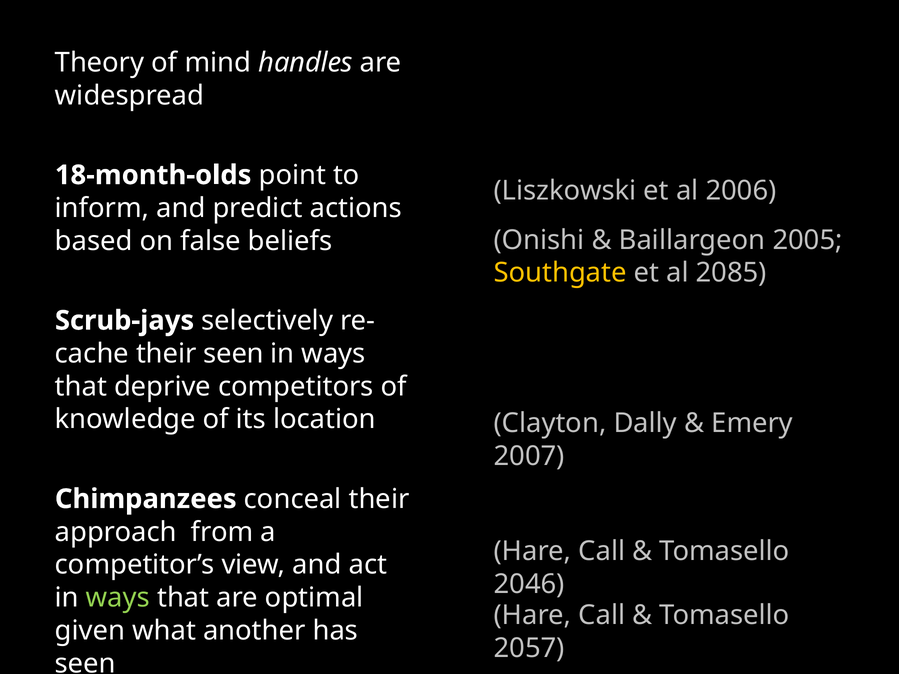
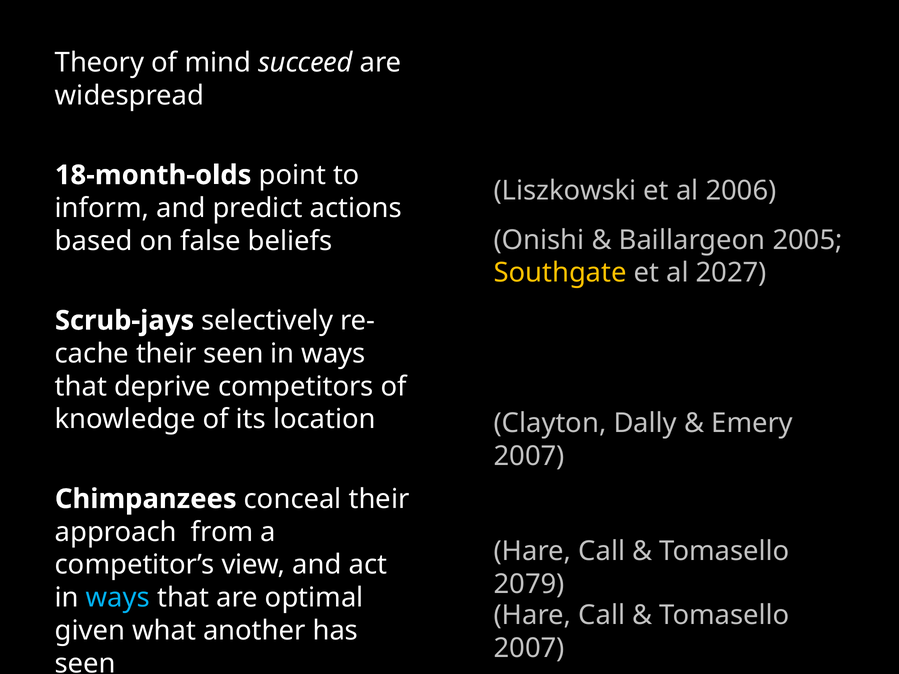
handles: handles -> succeed
2085: 2085 -> 2027
2046: 2046 -> 2079
ways at (118, 598) colour: light green -> light blue
2057 at (529, 648): 2057 -> 2007
